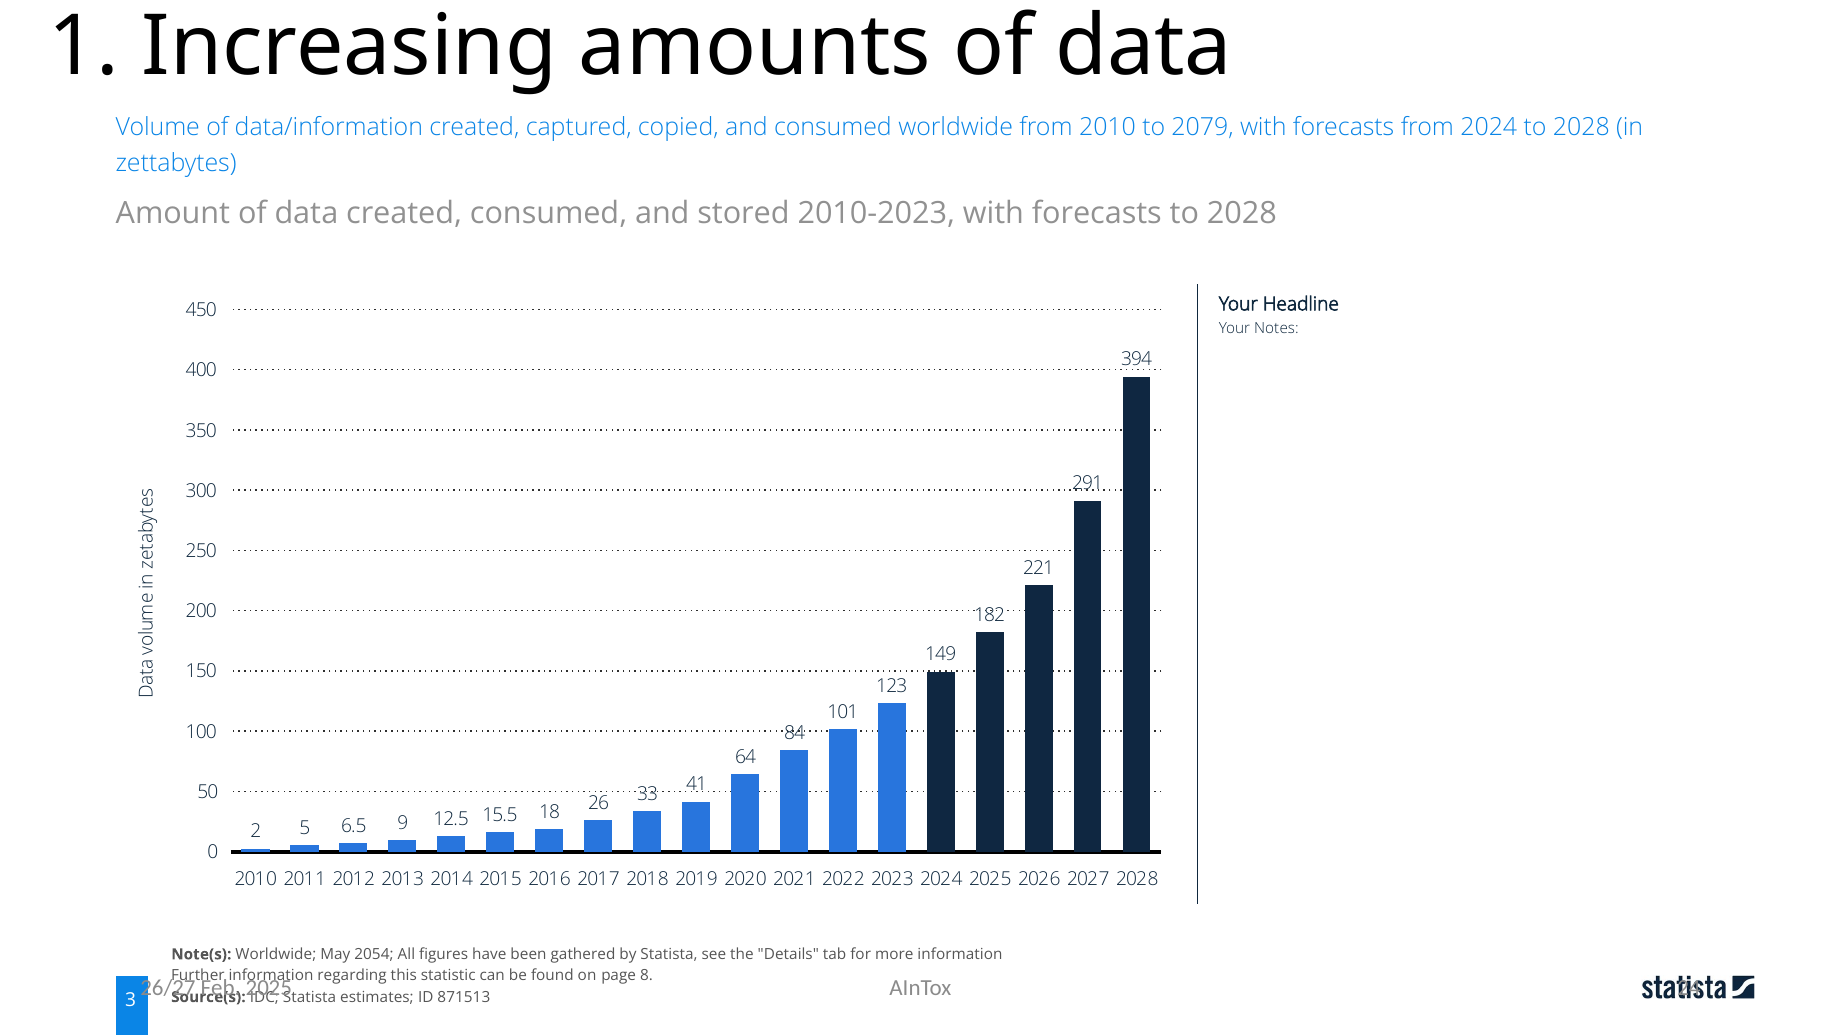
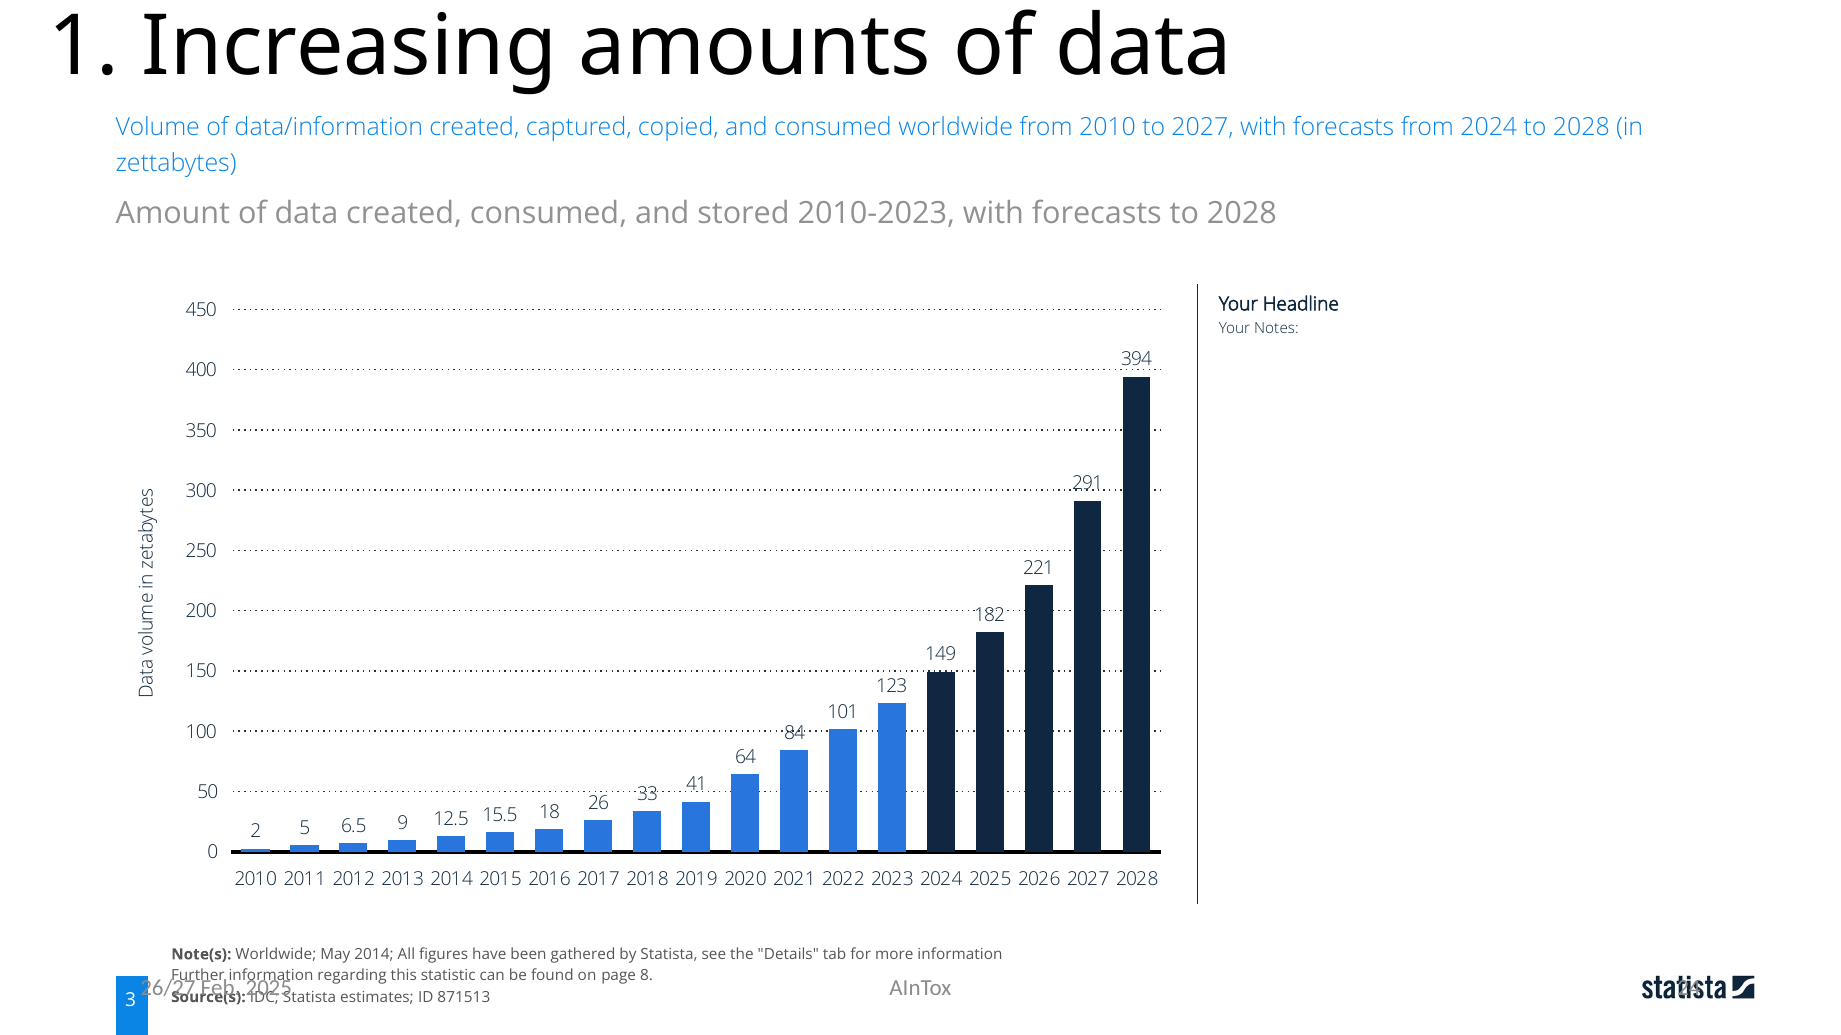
to 2079: 2079 -> 2027
May 2054: 2054 -> 2014
